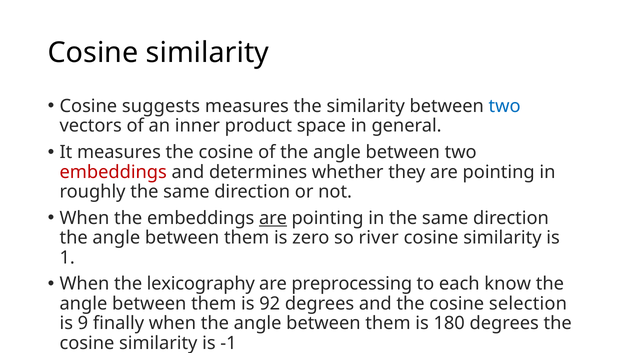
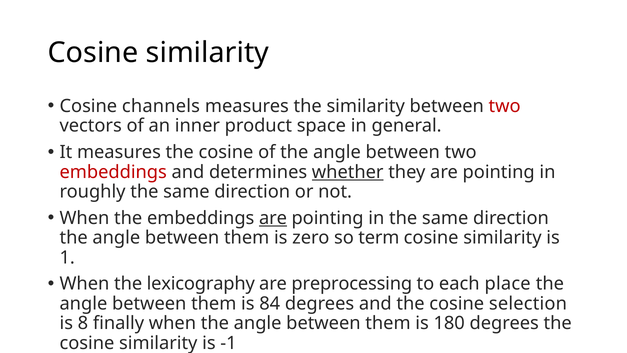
suggests: suggests -> channels
two at (505, 106) colour: blue -> red
whether underline: none -> present
river: river -> term
know: know -> place
92: 92 -> 84
9: 9 -> 8
